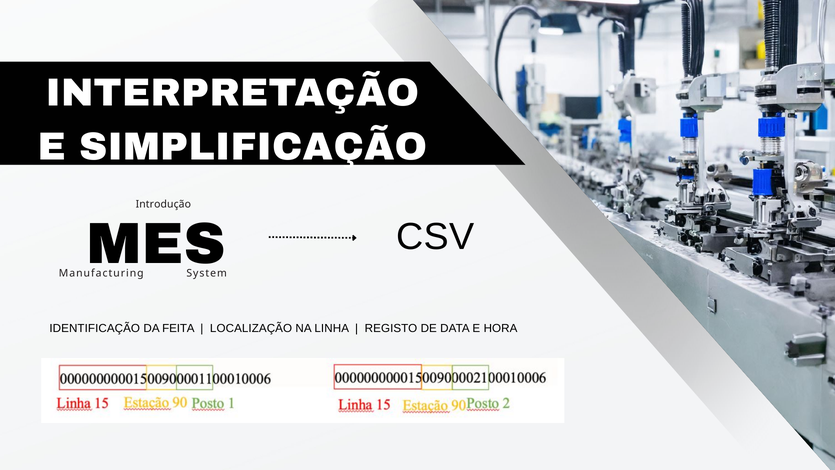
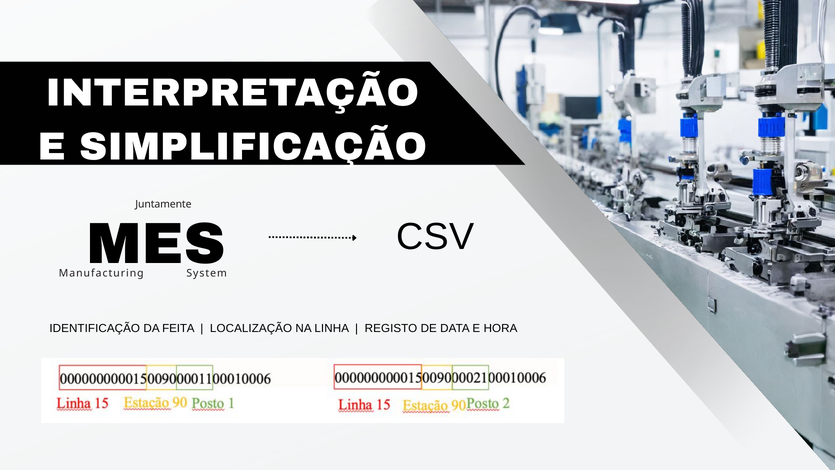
Introdução: Introdução -> Juntamente
